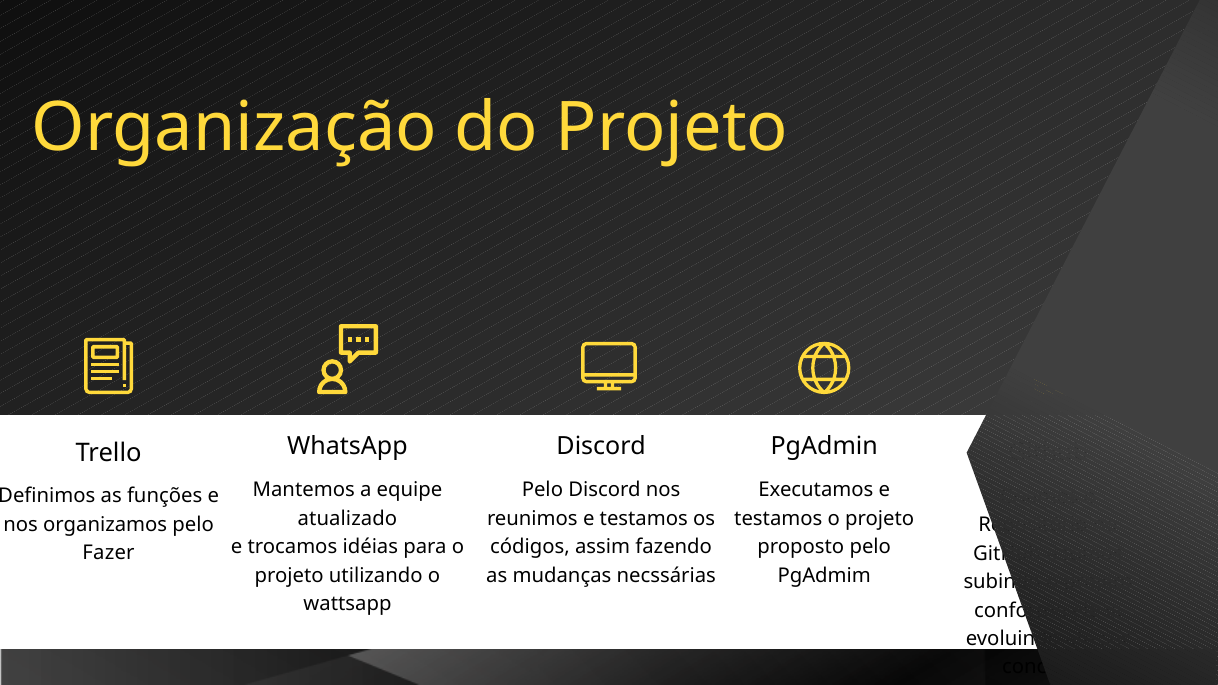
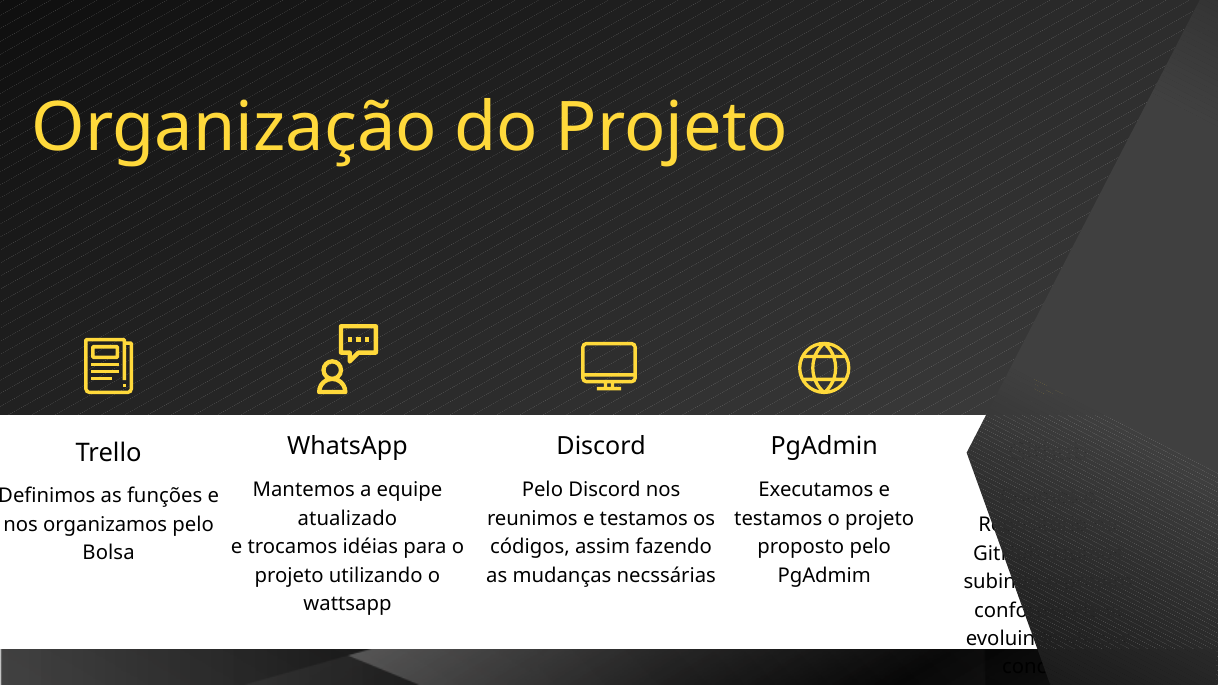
Fazer: Fazer -> Bolsa
